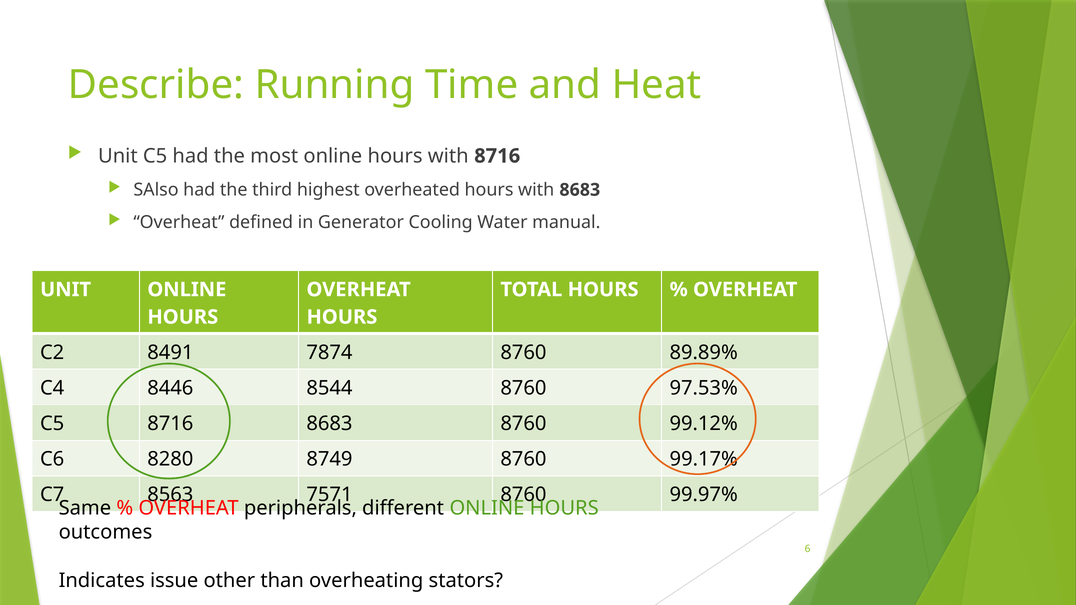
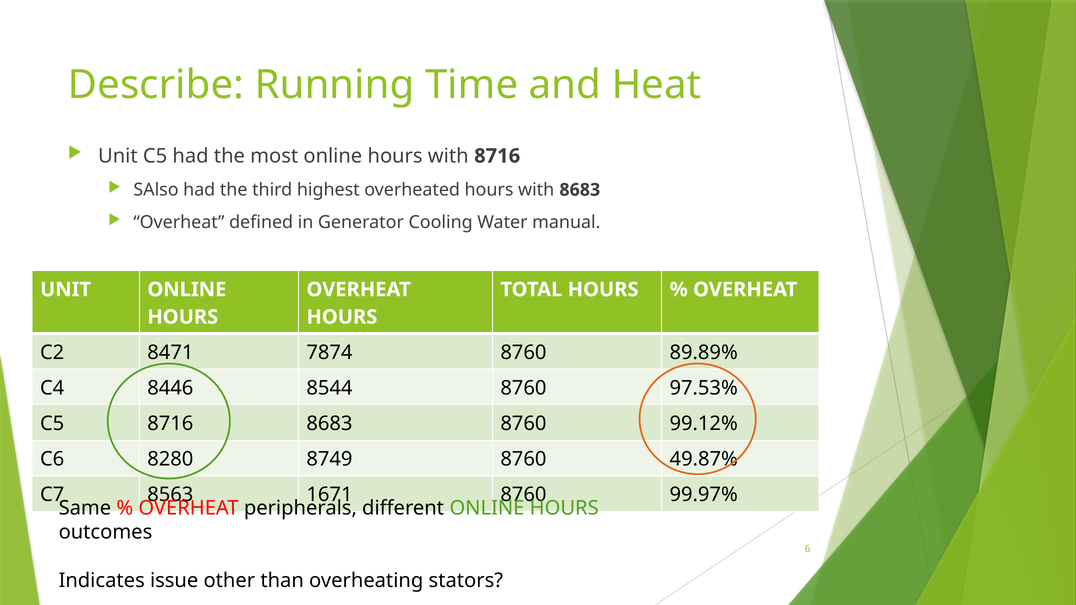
8491: 8491 -> 8471
99.17%: 99.17% -> 49.87%
7571: 7571 -> 1671
